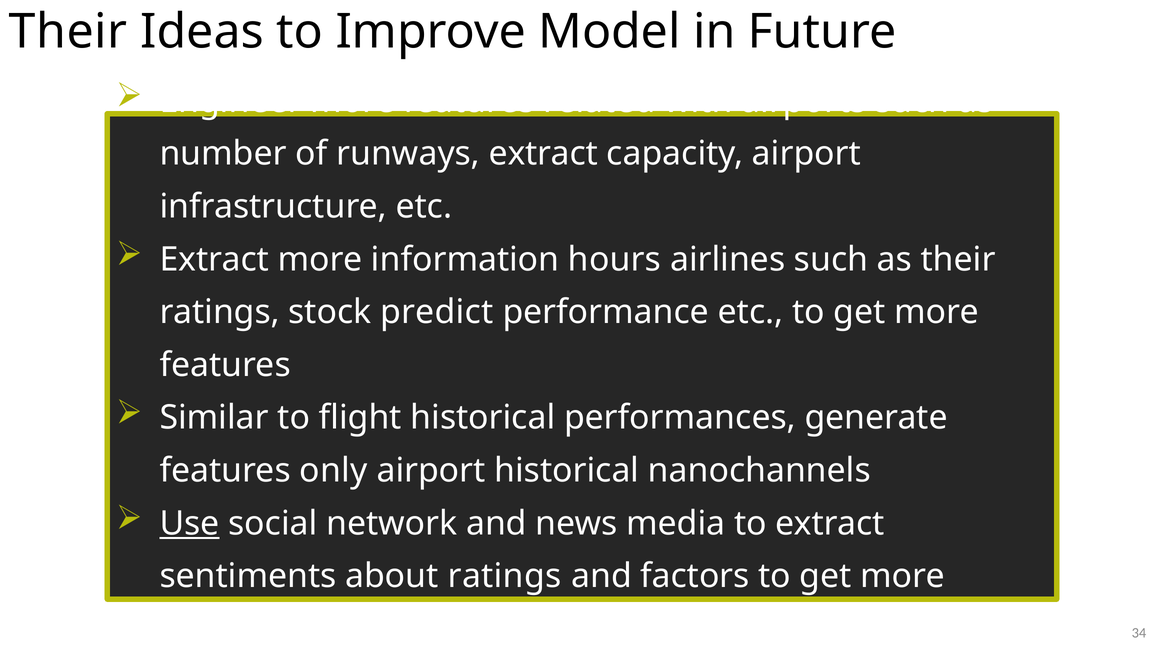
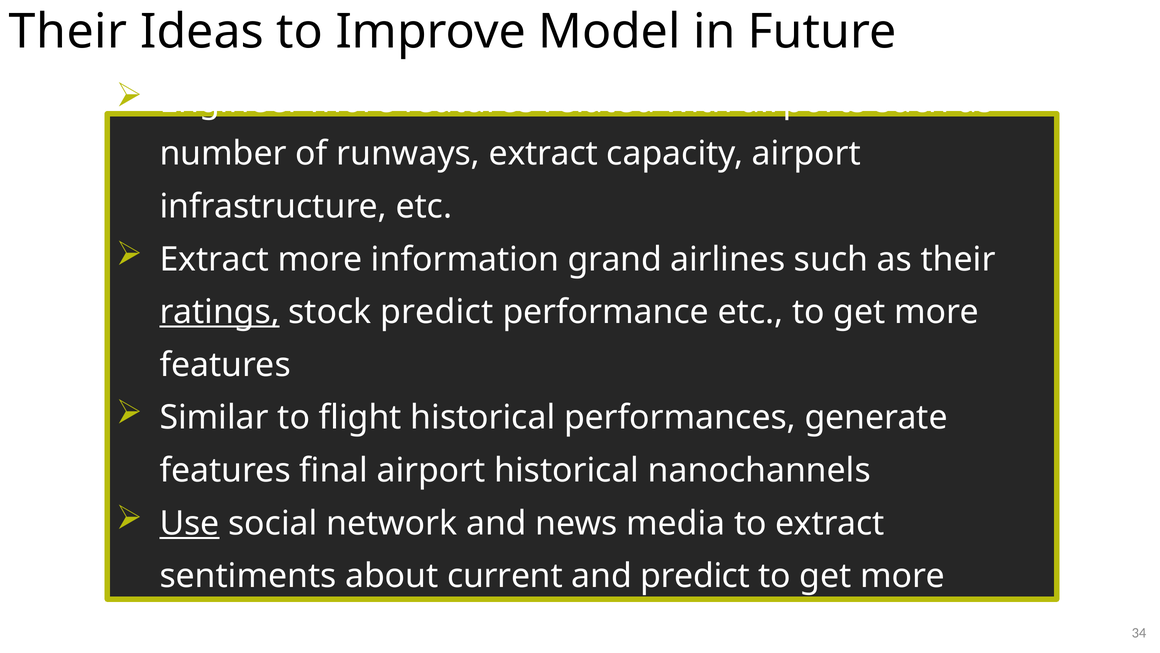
hours: hours -> grand
ratings at (220, 312) underline: none -> present
only: only -> final
about ratings: ratings -> current
and factors: factors -> predict
